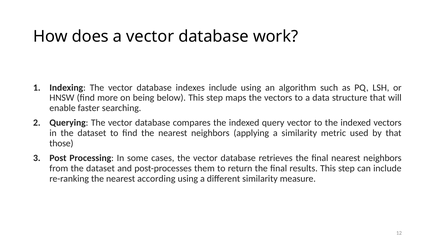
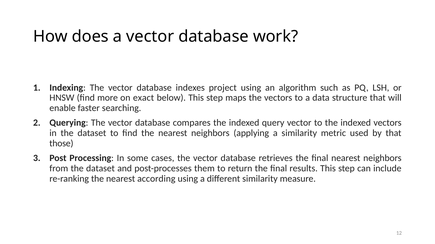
indexes include: include -> project
being: being -> exact
